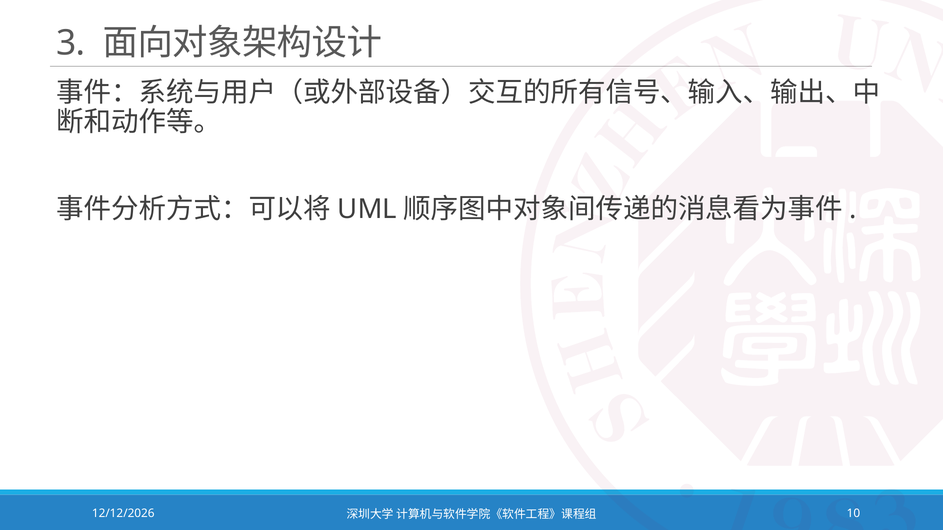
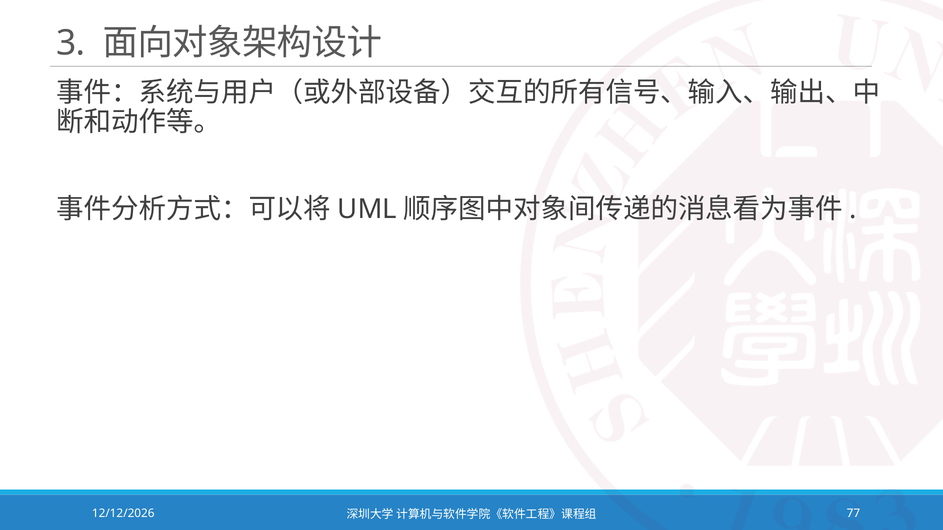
10: 10 -> 77
